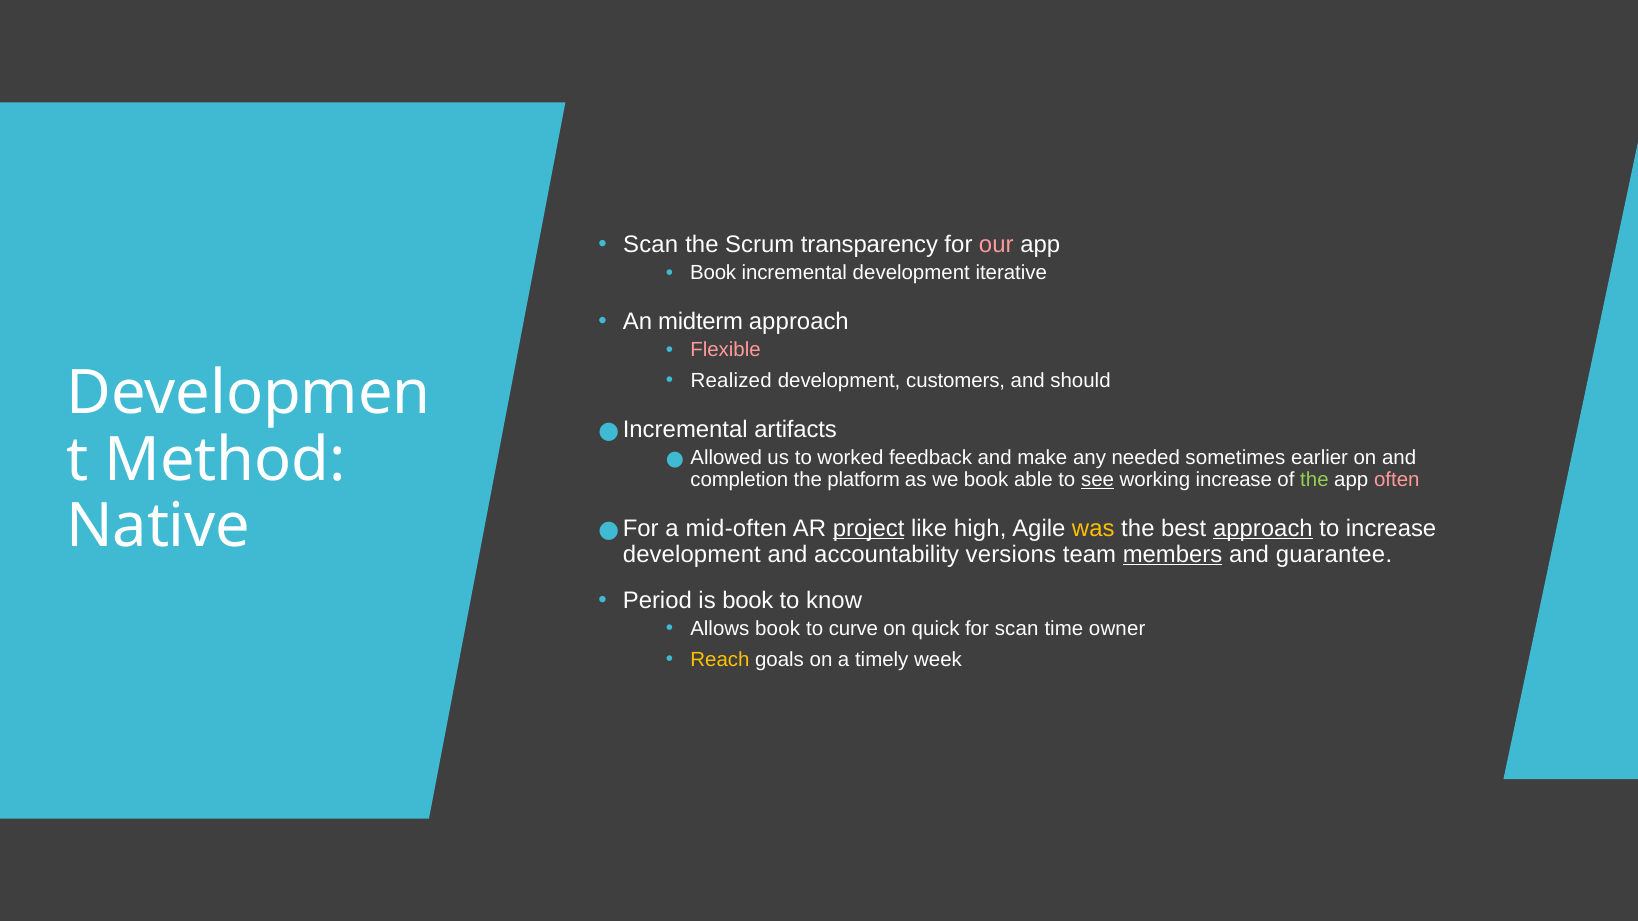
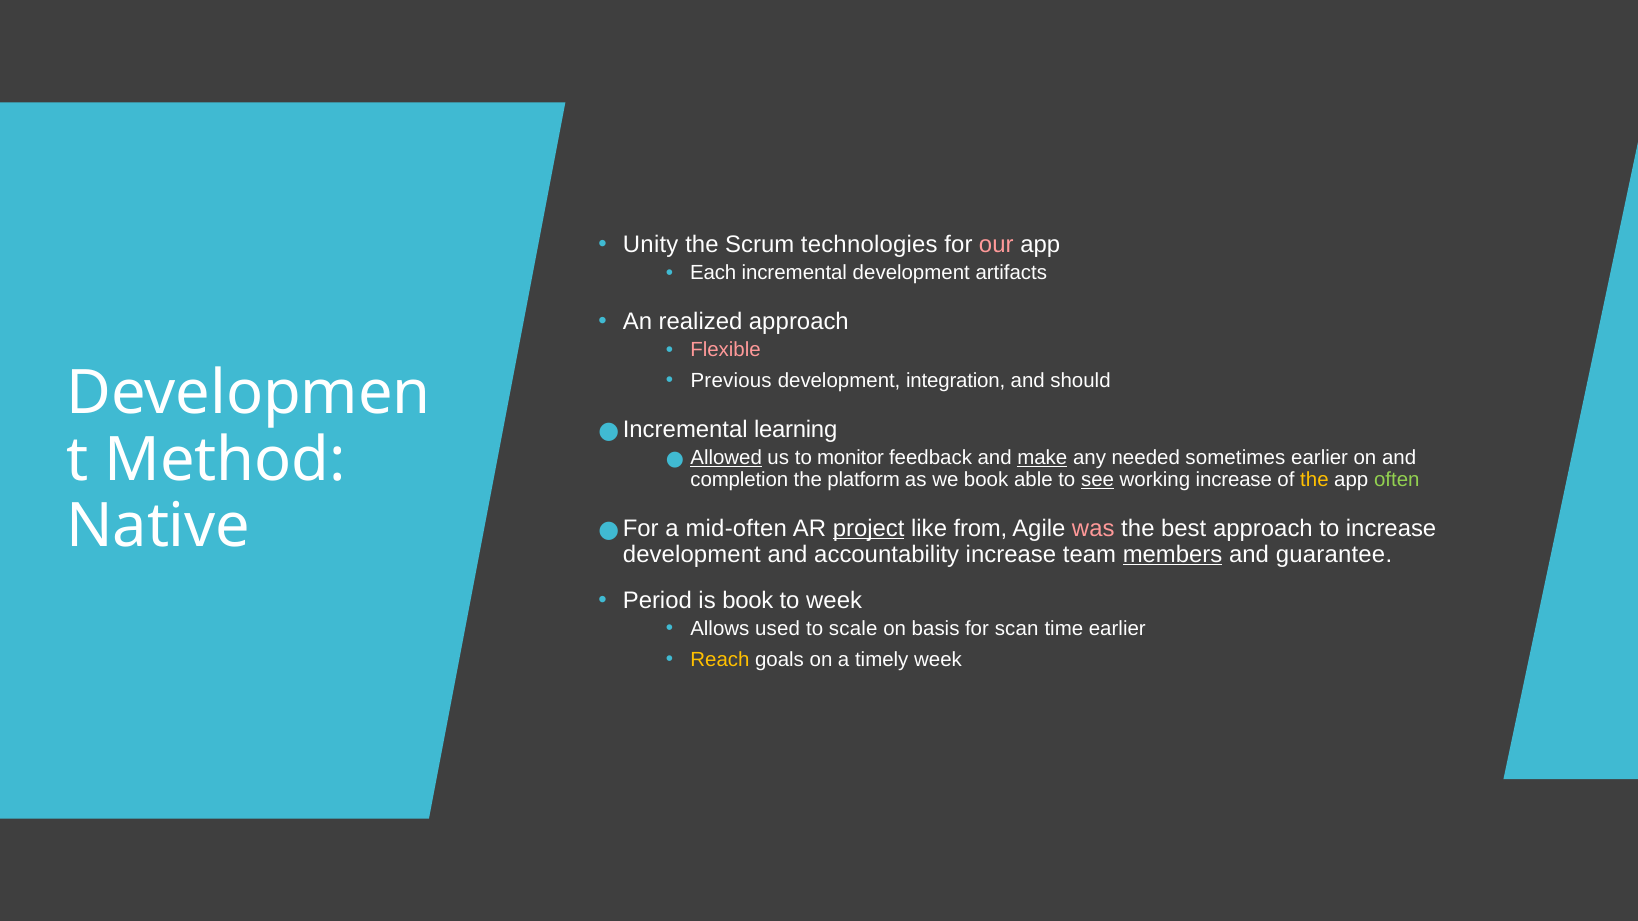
Scan at (651, 245): Scan -> Unity
transparency: transparency -> technologies
Book at (713, 273): Book -> Each
iterative: iterative -> artifacts
midterm: midterm -> realized
Realized: Realized -> Previous
customers: customers -> integration
artifacts: artifacts -> learning
Allowed underline: none -> present
worked: worked -> monitor
make underline: none -> present
the at (1314, 480) colour: light green -> yellow
often colour: pink -> light green
high: high -> from
was colour: yellow -> pink
approach at (1263, 529) underline: present -> none
accountability versions: versions -> increase
to know: know -> week
Allows book: book -> used
curve: curve -> scale
quick: quick -> basis
time owner: owner -> earlier
